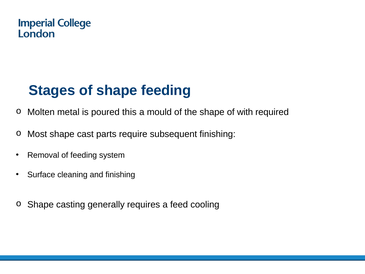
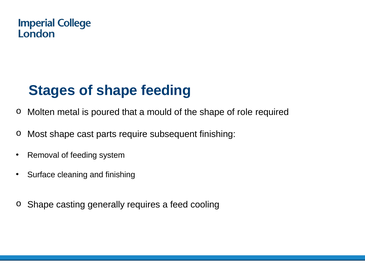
this: this -> that
with: with -> role
